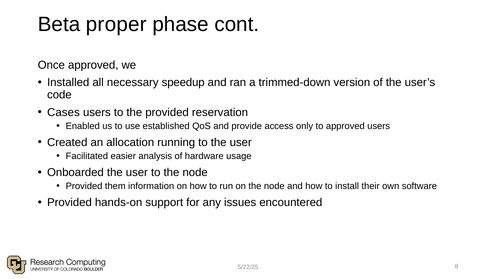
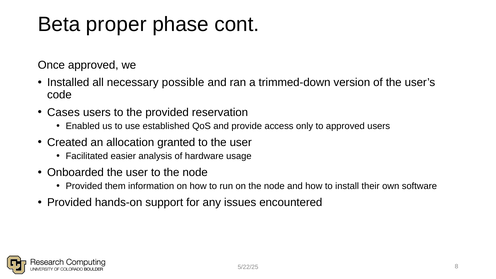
speedup: speedup -> possible
running: running -> granted
